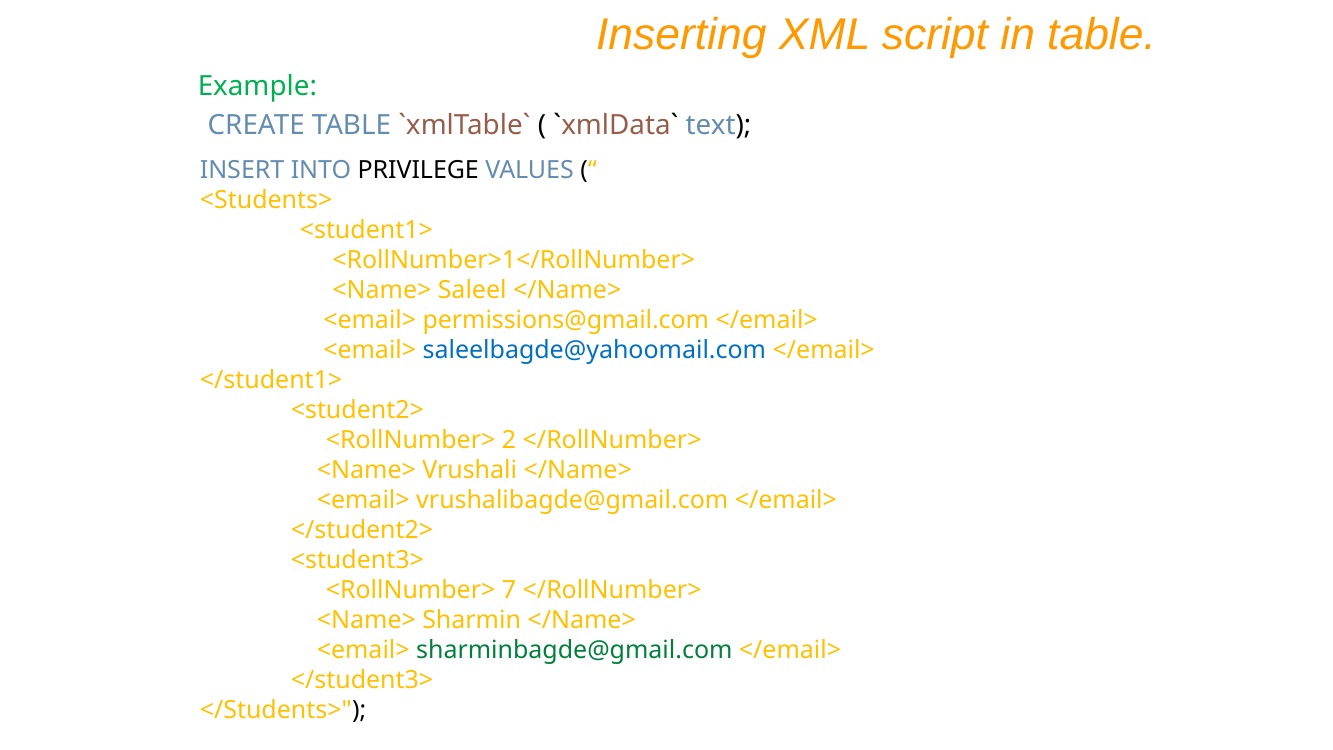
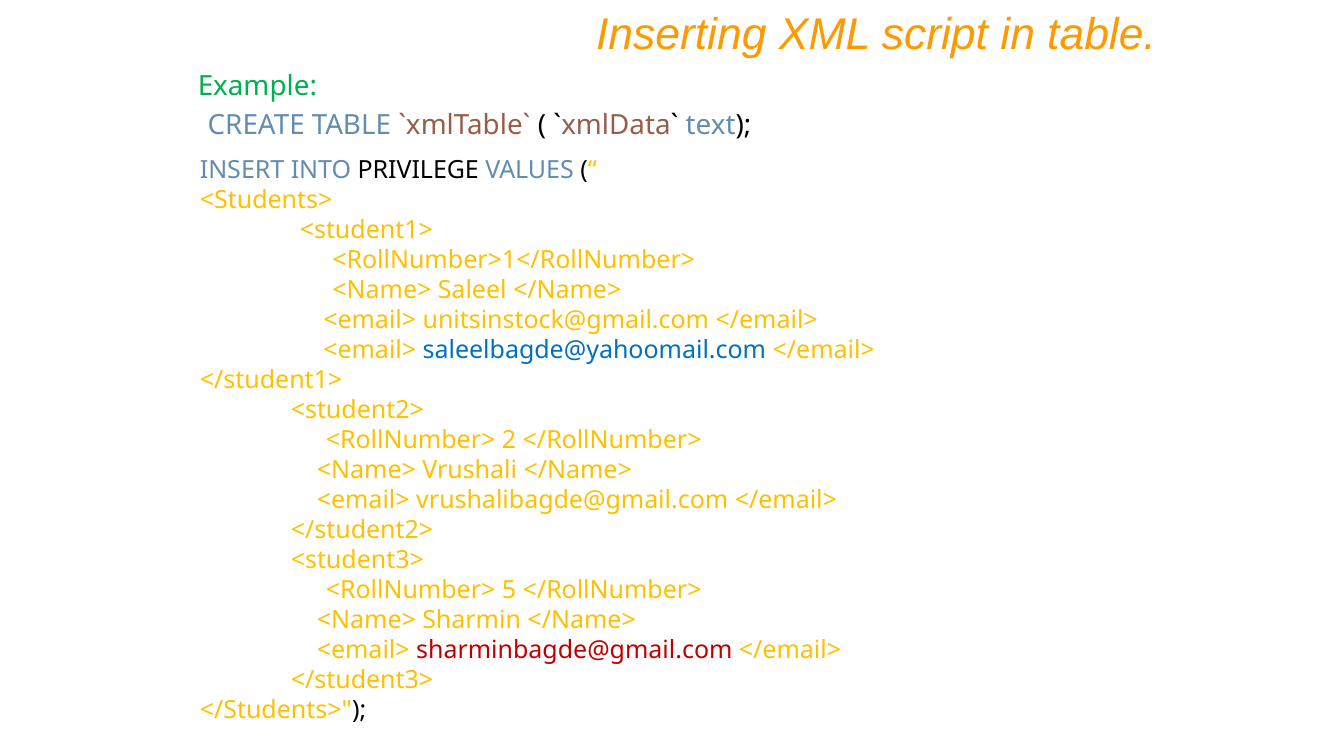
permissions@gmail.com: permissions@gmail.com -> unitsinstock@gmail.com
7: 7 -> 5
sharminbagde@gmail.com colour: green -> red
